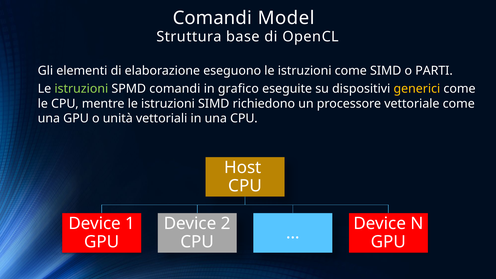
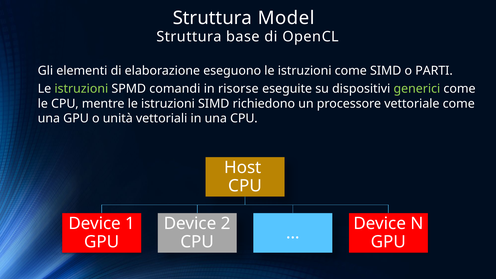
Comandi at (212, 18): Comandi -> Struttura
grafico: grafico -> risorse
generici colour: yellow -> light green
